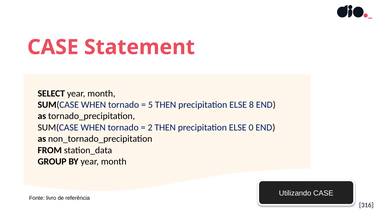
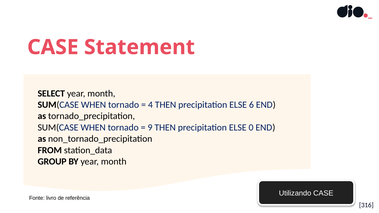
5: 5 -> 4
8: 8 -> 6
2: 2 -> 9
